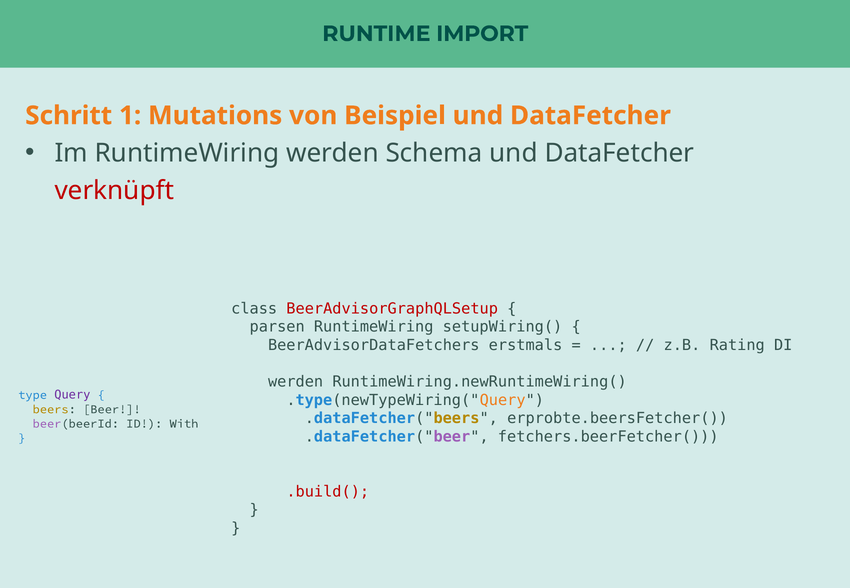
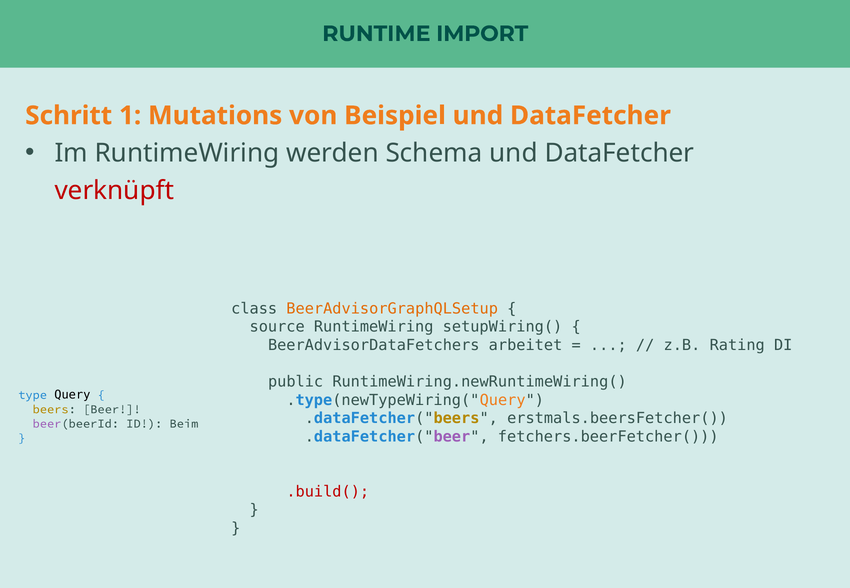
BeerAdvisorGraphQLSetup colour: red -> orange
parsen: parsen -> source
erstmals: erstmals -> arbeitet
werden at (296, 382): werden -> public
Query colour: purple -> black
erprobte.beersFetcher(: erprobte.beersFetcher( -> erstmals.beersFetcher(
With: With -> Beim
